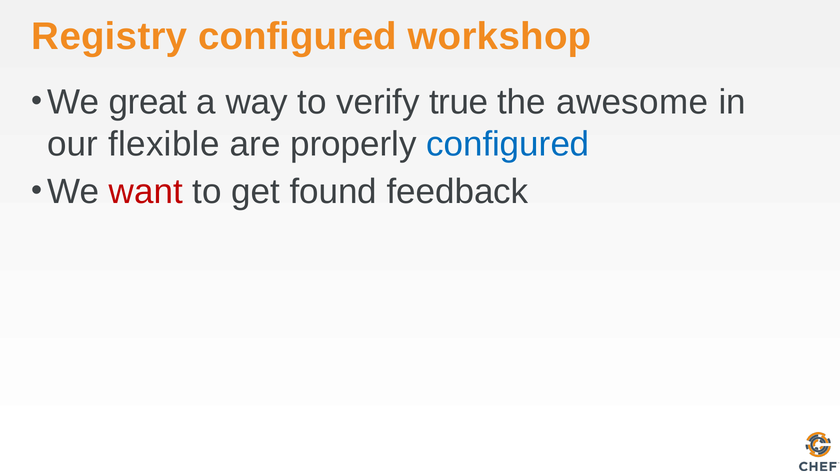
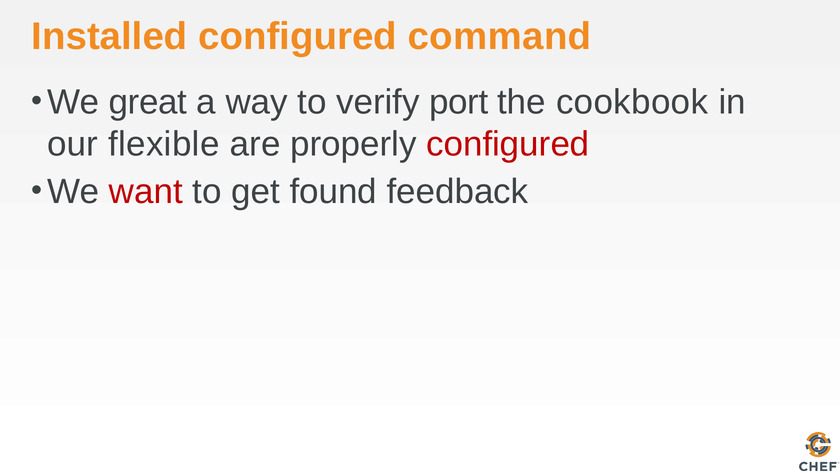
Registry: Registry -> Installed
workshop: workshop -> command
true: true -> port
awesome: awesome -> cookbook
configured at (508, 144) colour: blue -> red
